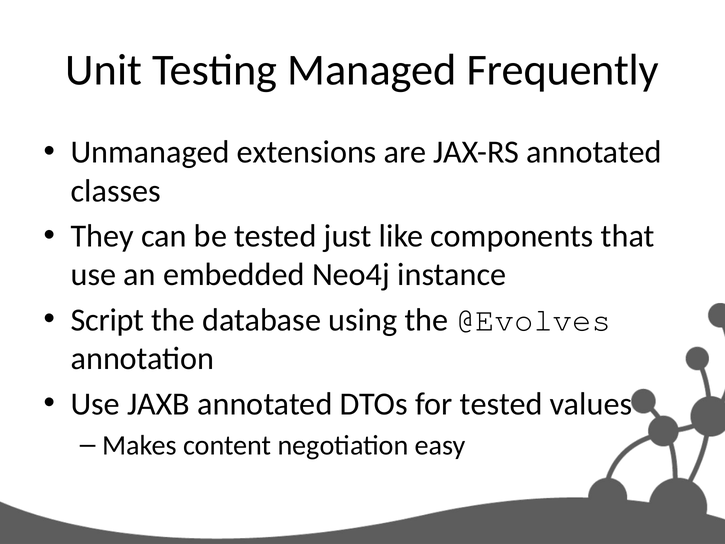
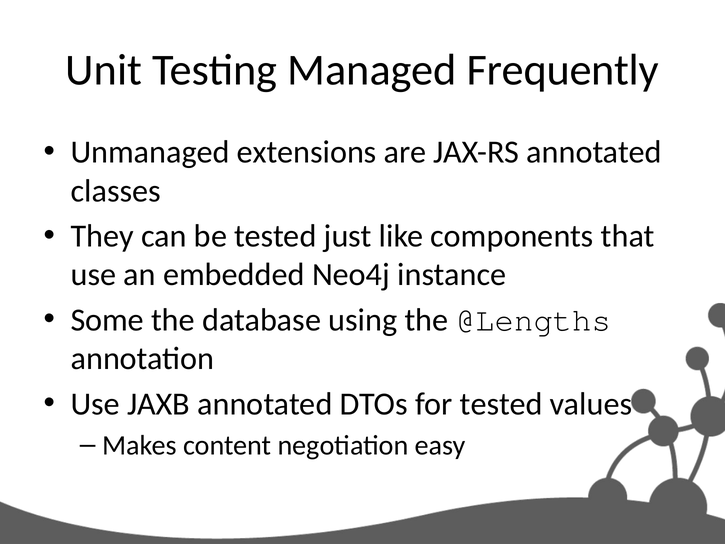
Script: Script -> Some
@Evolves: @Evolves -> @Lengths
